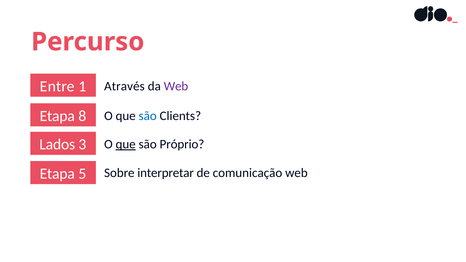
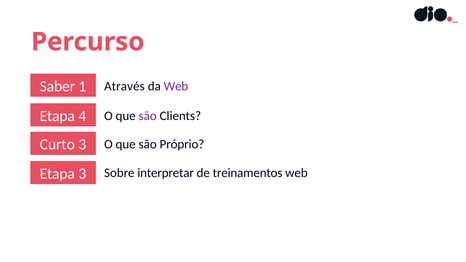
Entre: Entre -> Saber
8: 8 -> 4
são at (148, 116) colour: blue -> purple
Lados: Lados -> Curto
que at (126, 144) underline: present -> none
Etapa 5: 5 -> 3
comunicação: comunicação -> treinamentos
